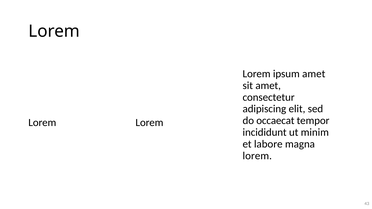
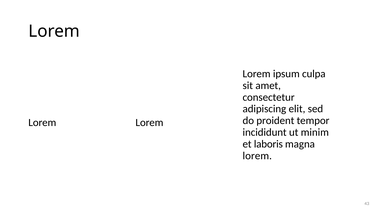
ipsum amet: amet -> culpa
occaecat: occaecat -> proident
labore: labore -> laboris
